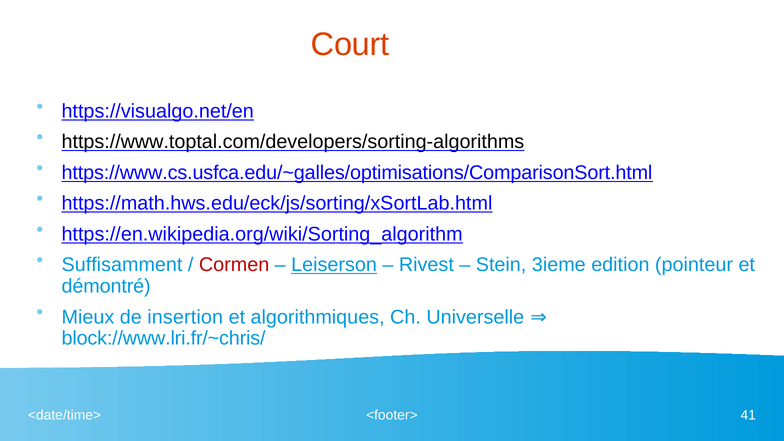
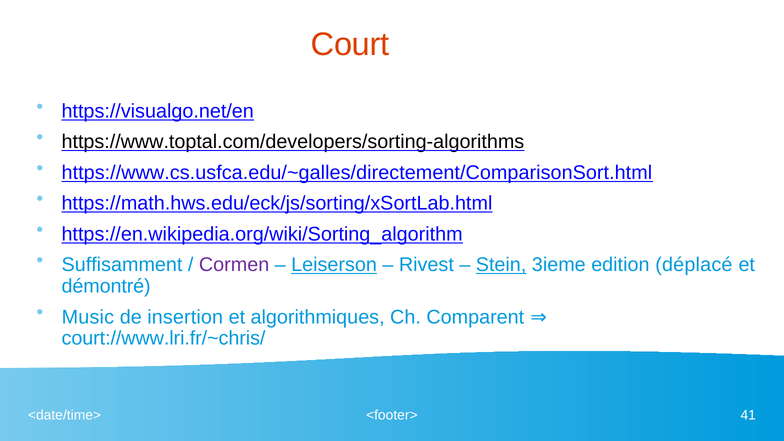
https://www.cs.usfca.edu/~galles/optimisations/ComparisonSort.html: https://www.cs.usfca.edu/~galles/optimisations/ComparisonSort.html -> https://www.cs.usfca.edu/~galles/directement/ComparisonSort.html
Cormen colour: red -> purple
Stein underline: none -> present
pointeur: pointeur -> déplacé
Mieux: Mieux -> Music
Universelle: Universelle -> Comparent
block://www.lri.fr/~chris/: block://www.lri.fr/~chris/ -> court://www.lri.fr/~chris/
